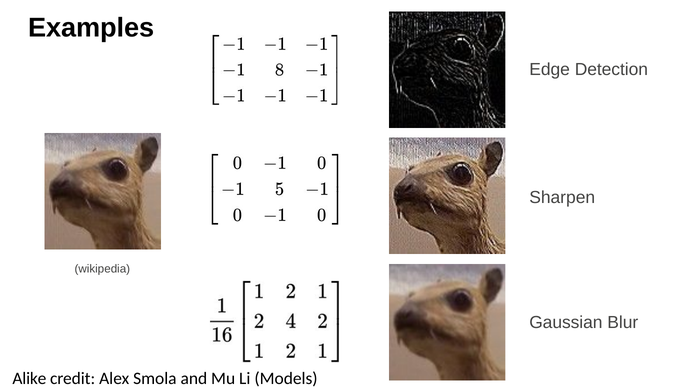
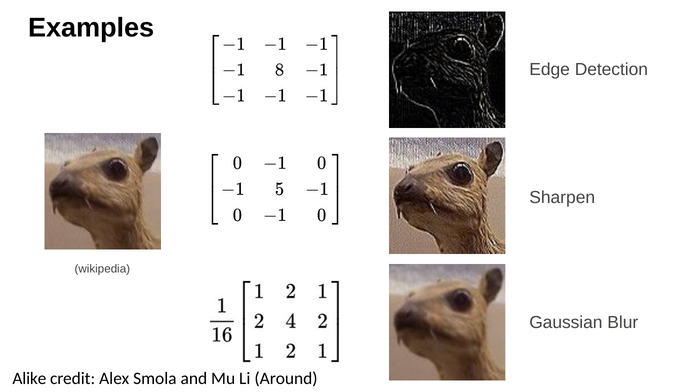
Models: Models -> Around
